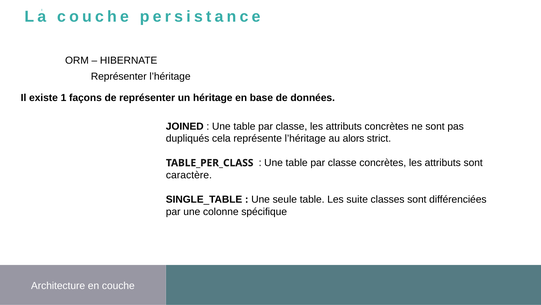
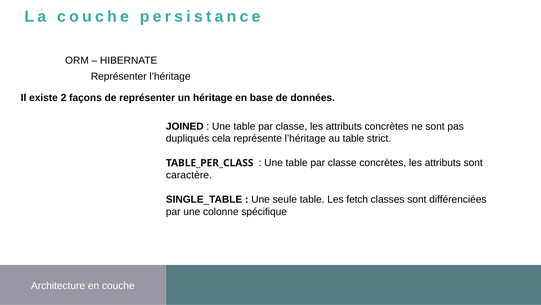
1: 1 -> 2
au alors: alors -> table
suite: suite -> fetch
